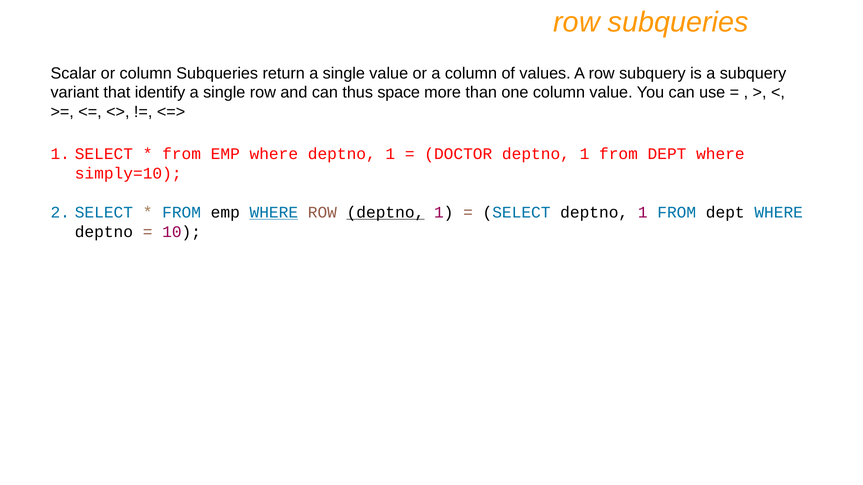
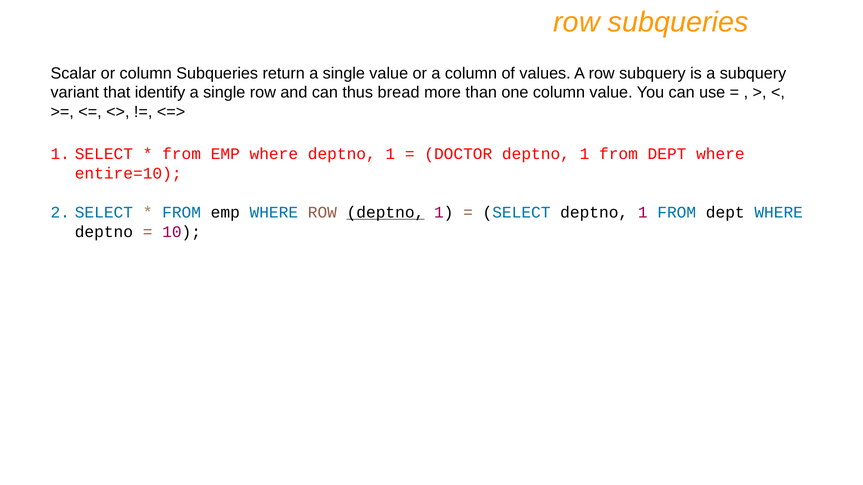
space: space -> bread
simply=10: simply=10 -> entire=10
WHERE at (274, 212) underline: present -> none
